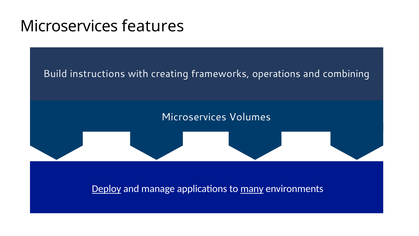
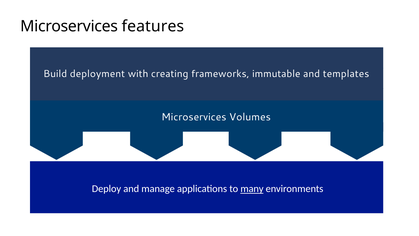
instructions: instructions -> deployment
operations: operations -> immutable
combining: combining -> templates
Deploy underline: present -> none
